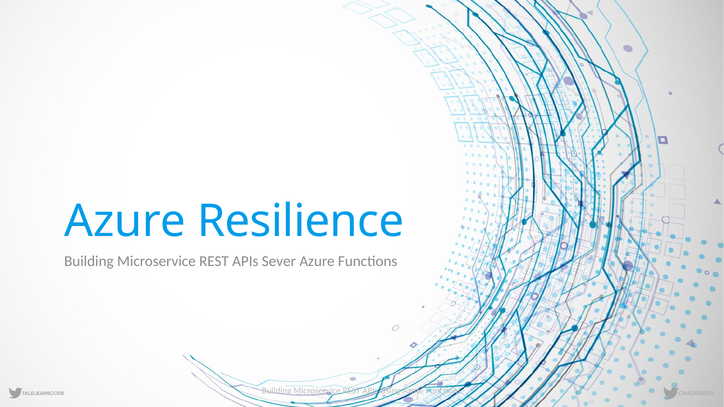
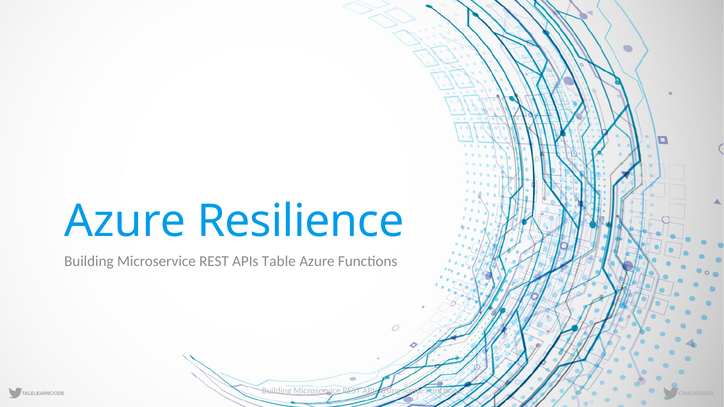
Sever: Sever -> Table
